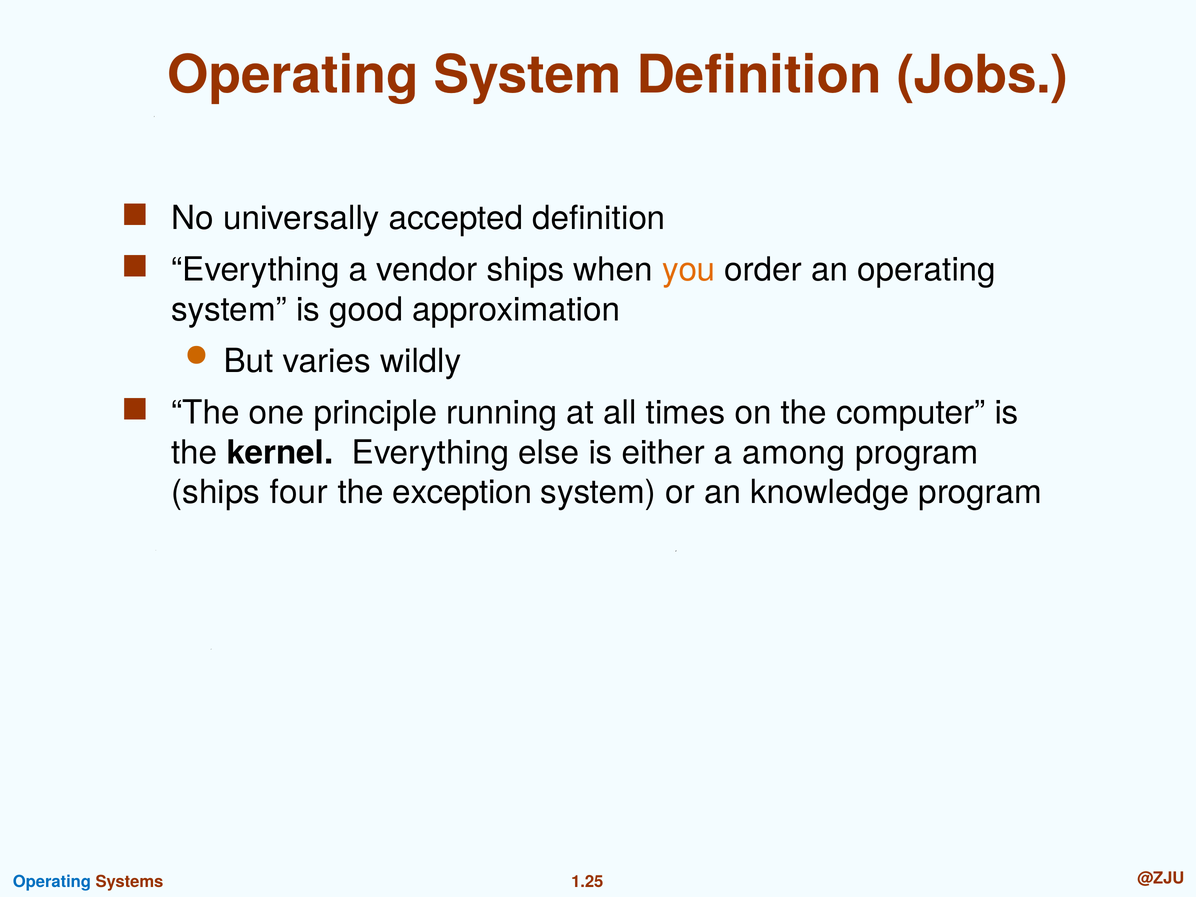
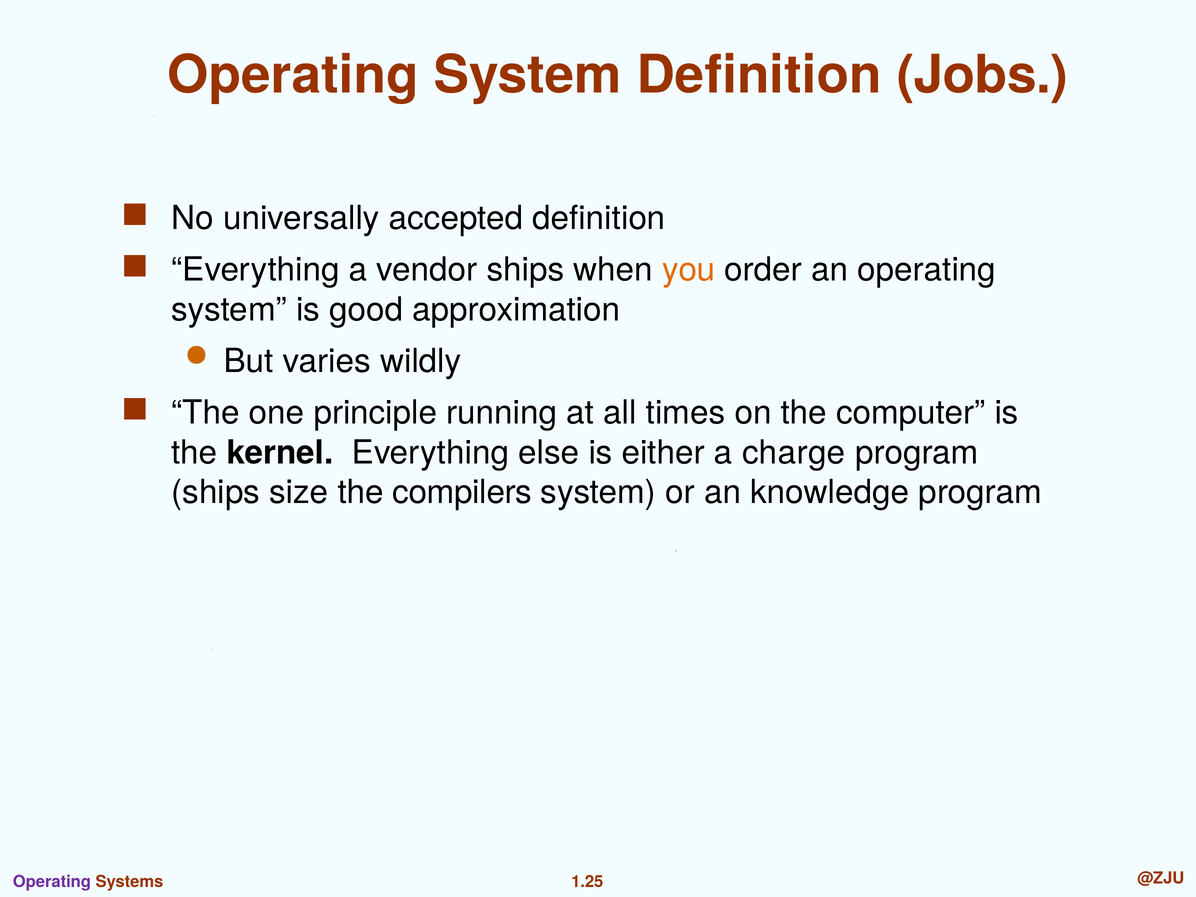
among: among -> charge
four: four -> size
exception: exception -> compilers
Operating at (52, 882) colour: blue -> purple
